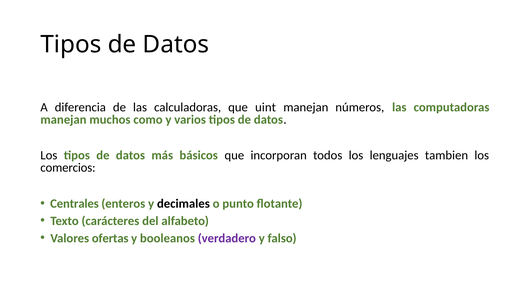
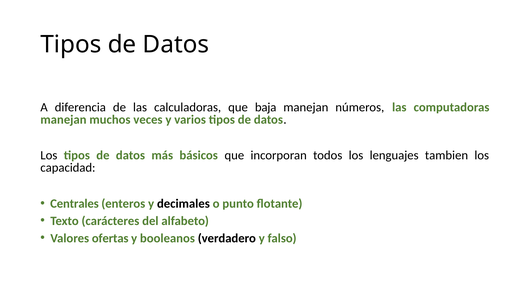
uint: uint -> baja
como: como -> veces
comercios: comercios -> capacidad
verdadero colour: purple -> black
